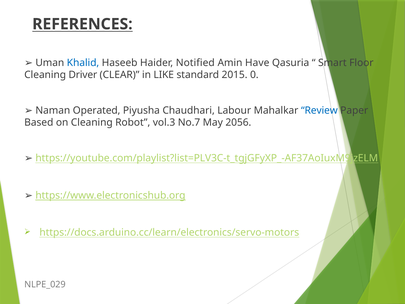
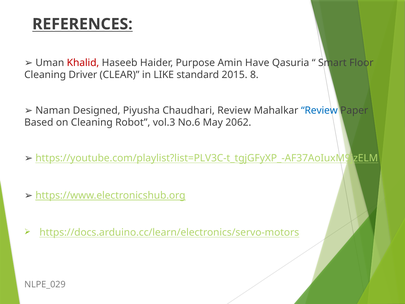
Khalid colour: blue -> red
Notified: Notified -> Purpose
0: 0 -> 8
Operated: Operated -> Designed
Chaudhari Labour: Labour -> Review
No.7: No.7 -> No.6
2056: 2056 -> 2062
